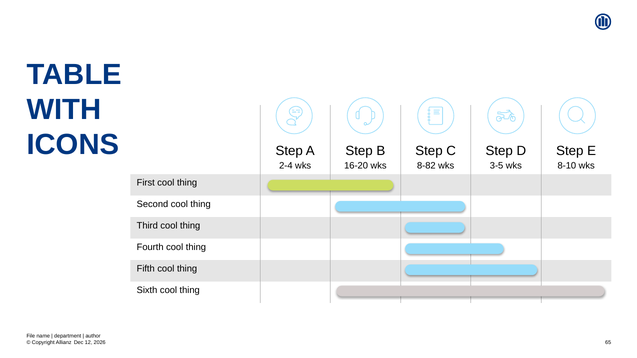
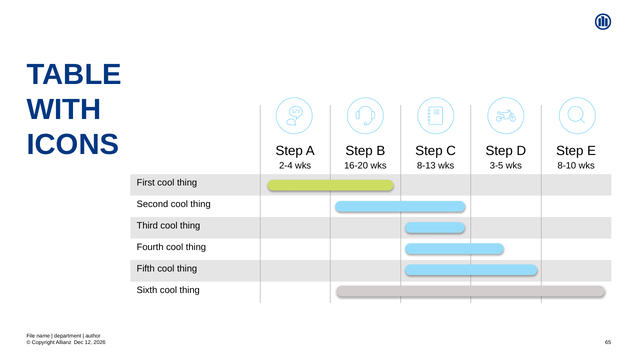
8-82: 8-82 -> 8-13
